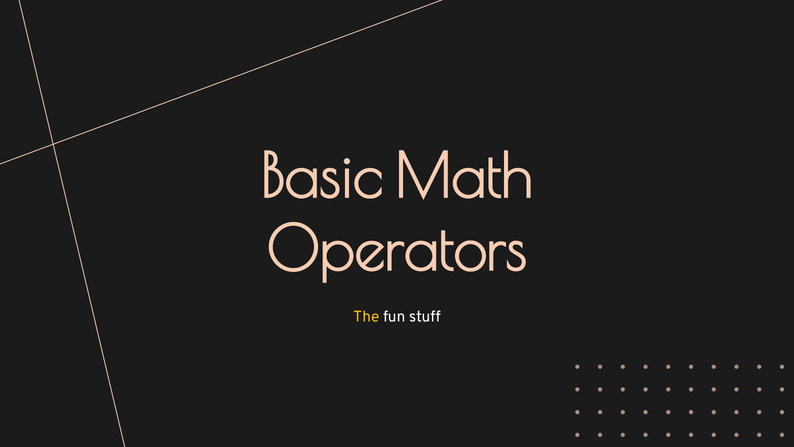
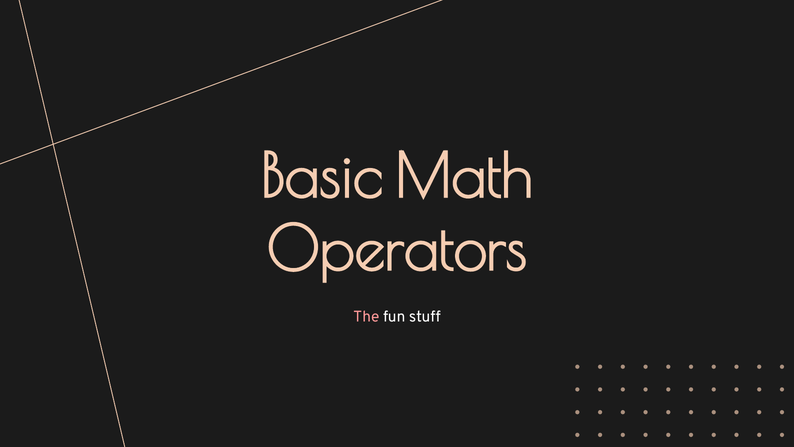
The colour: yellow -> pink
